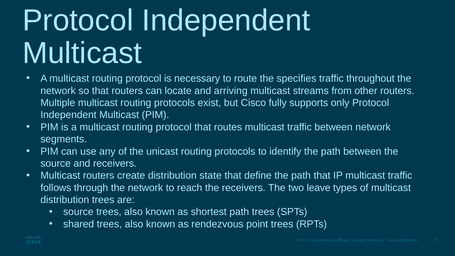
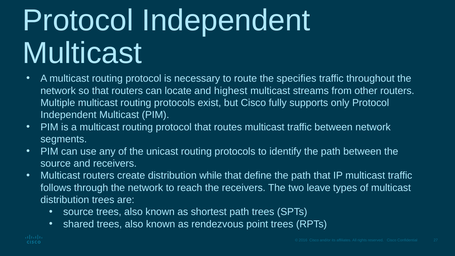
arriving: arriving -> highest
state: state -> while
